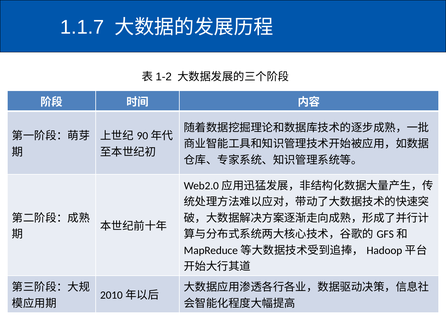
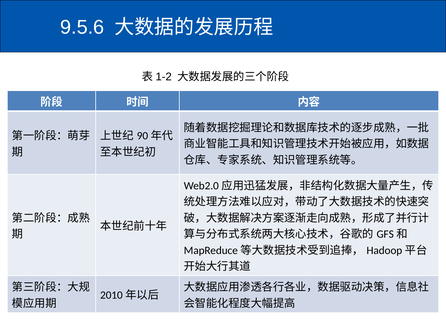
1.1.7: 1.1.7 -> 9.5.6
